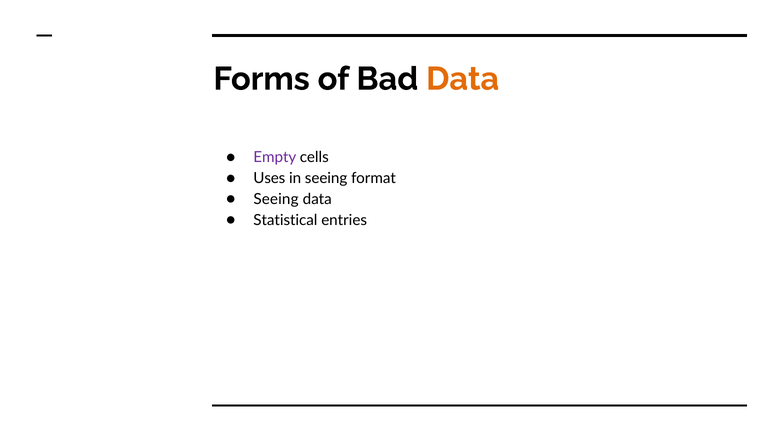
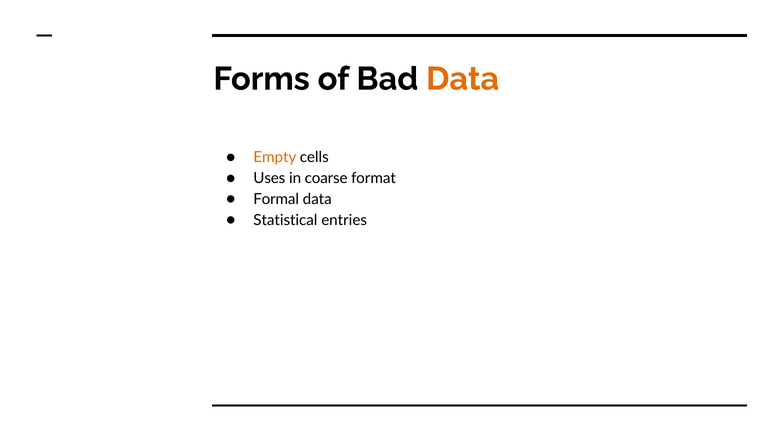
Empty colour: purple -> orange
in seeing: seeing -> coarse
Seeing at (276, 199): Seeing -> Formal
